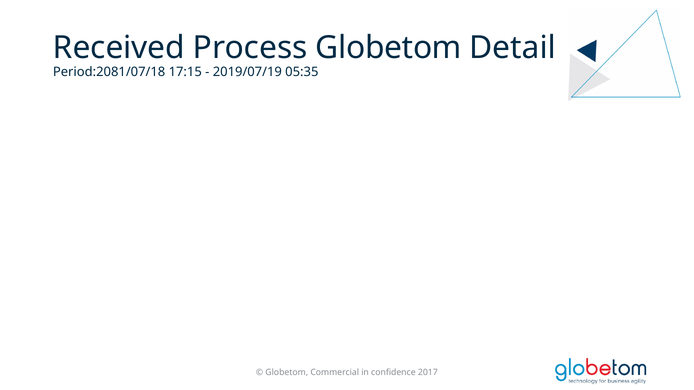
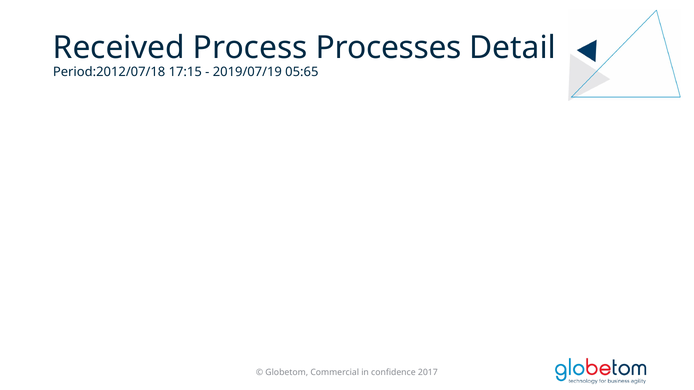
Process Globetom: Globetom -> Processes
Period:2081/07/18: Period:2081/07/18 -> Period:2012/07/18
05:35: 05:35 -> 05:65
